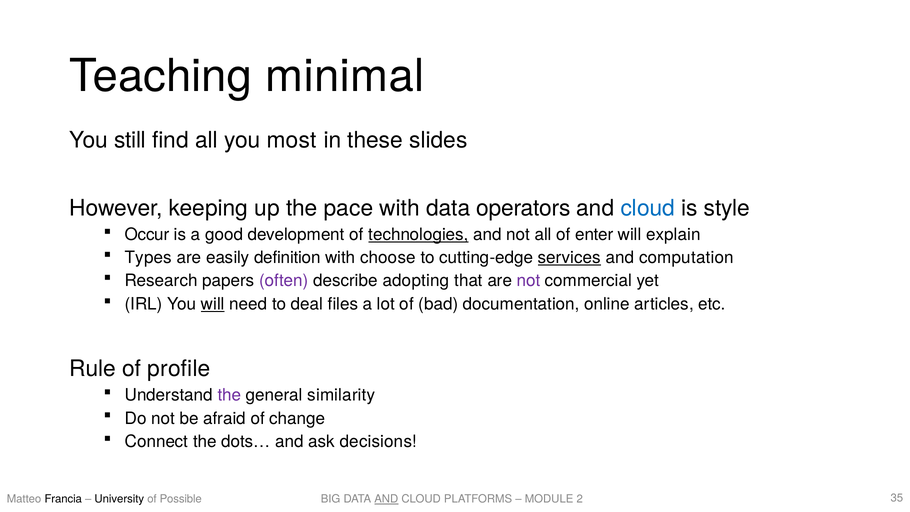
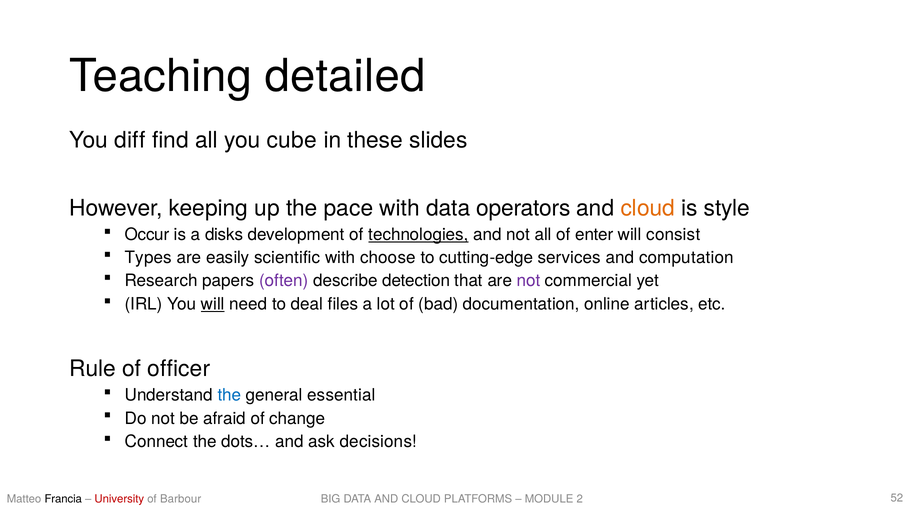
minimal: minimal -> detailed
still: still -> diff
most: most -> cube
cloud at (648, 208) colour: blue -> orange
good: good -> disks
explain: explain -> consist
definition: definition -> scientific
services underline: present -> none
adopting: adopting -> detection
profile: profile -> officer
the at (229, 395) colour: purple -> blue
similarity: similarity -> essential
University colour: black -> red
Possible: Possible -> Barbour
AND at (386, 499) underline: present -> none
35: 35 -> 52
